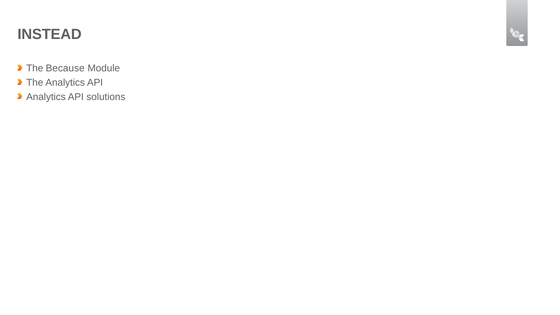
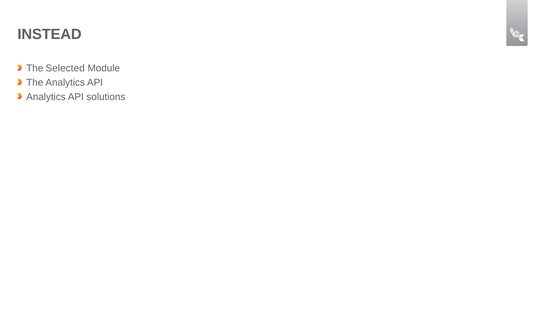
Because: Because -> Selected
